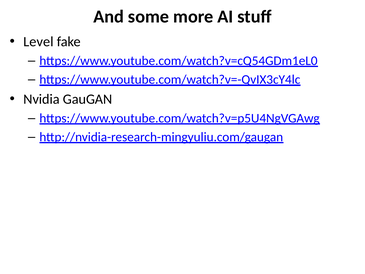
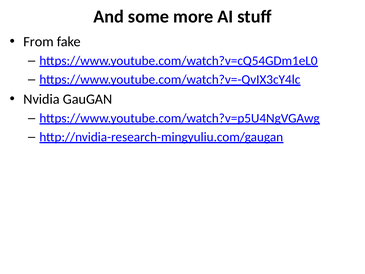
Level: Level -> From
